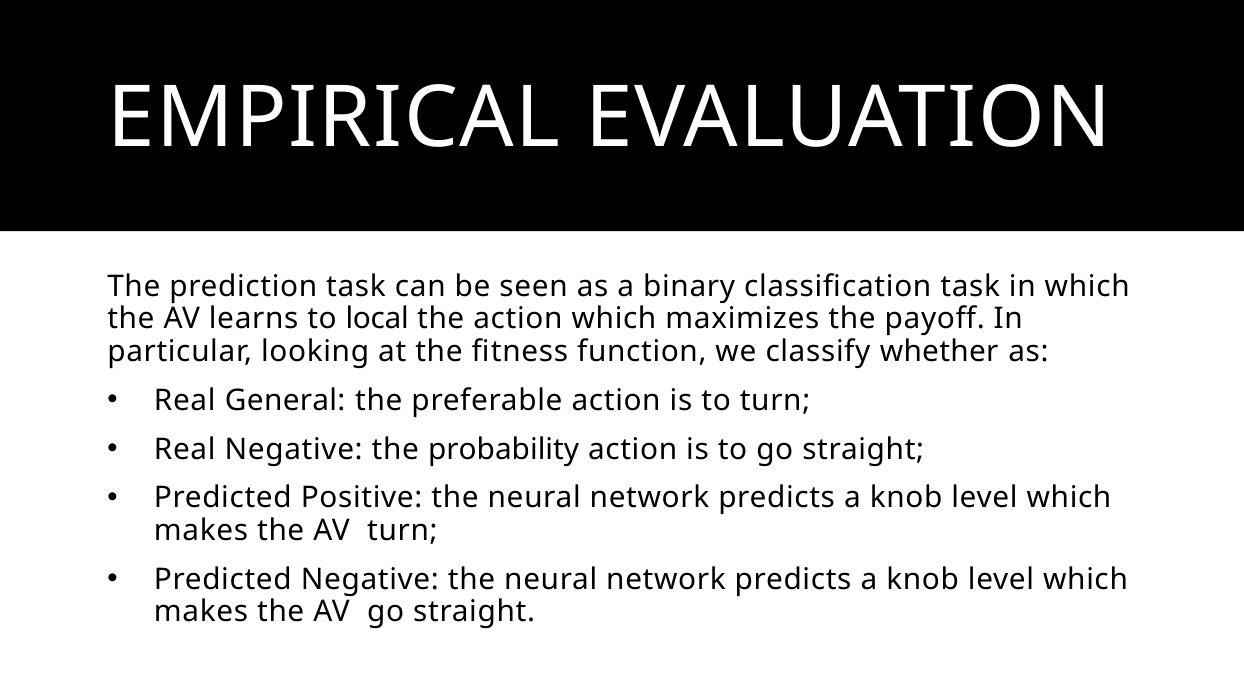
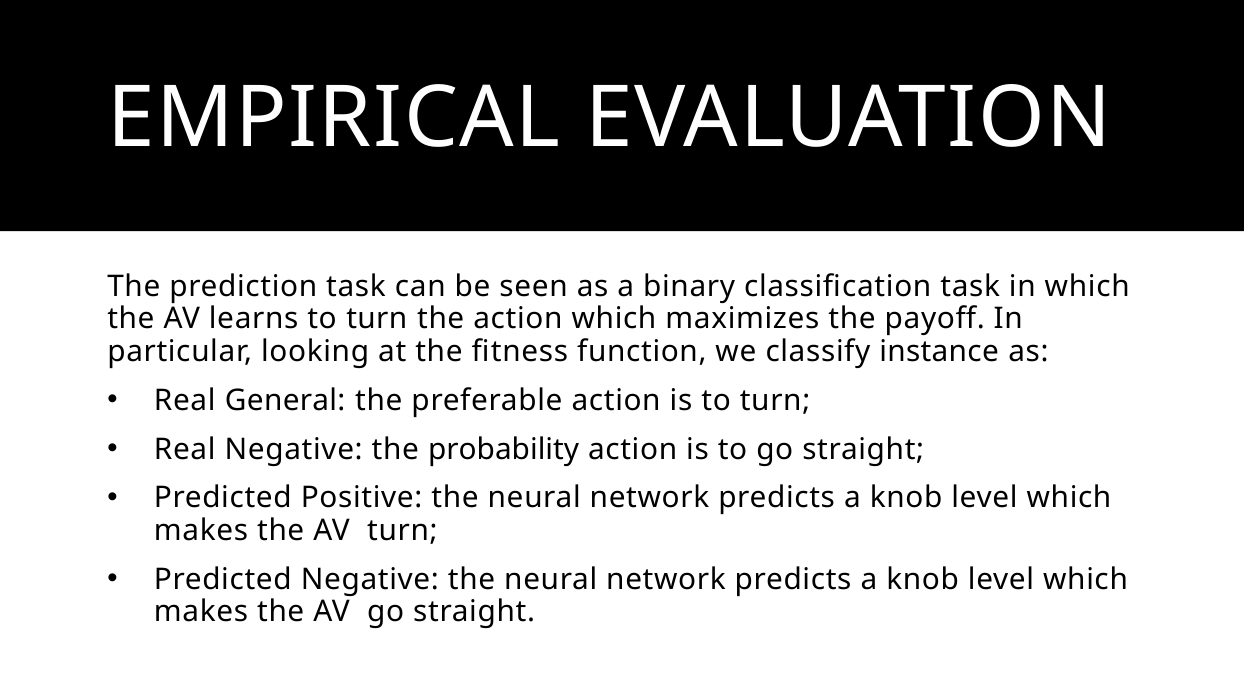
learns to local: local -> turn
whether: whether -> instance
